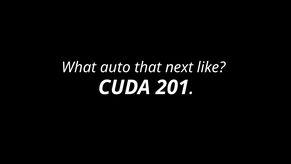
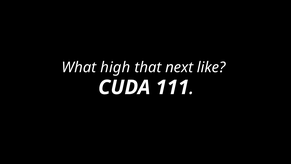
auto: auto -> high
201: 201 -> 111
